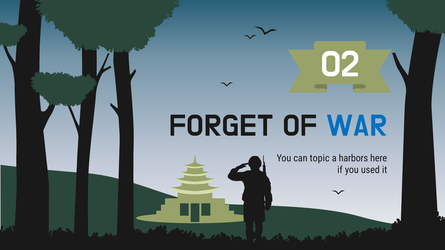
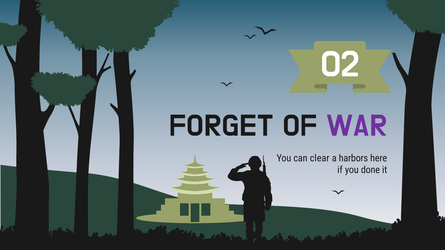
WAR colour: blue -> purple
topic: topic -> clear
used: used -> done
